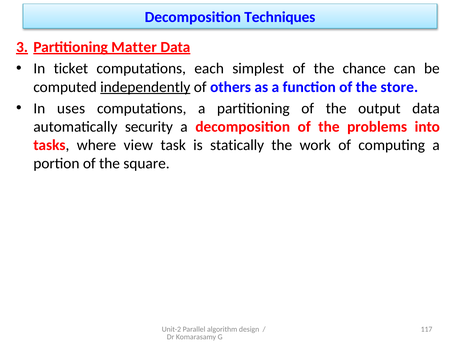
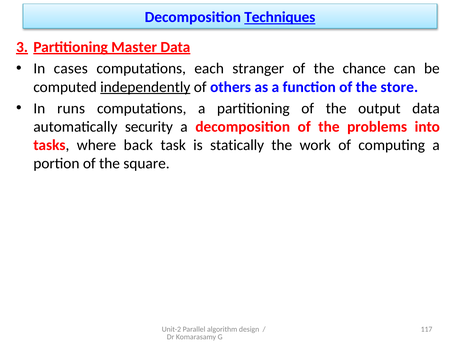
Techniques underline: none -> present
Matter: Matter -> Master
ticket: ticket -> cases
simplest: simplest -> stranger
uses: uses -> runs
view: view -> back
